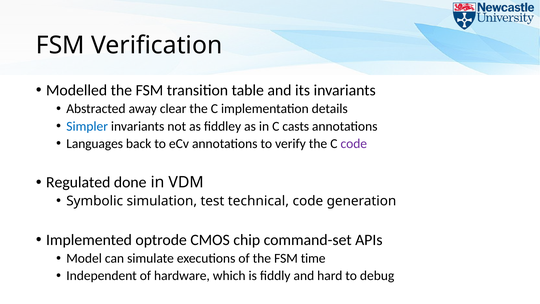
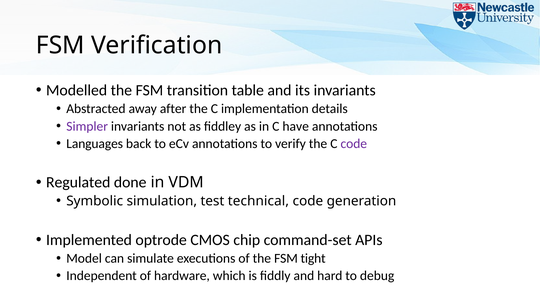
clear: clear -> after
Simpler colour: blue -> purple
casts: casts -> have
time: time -> tight
